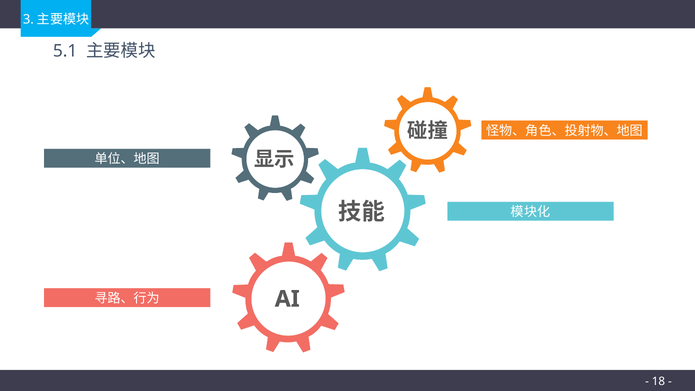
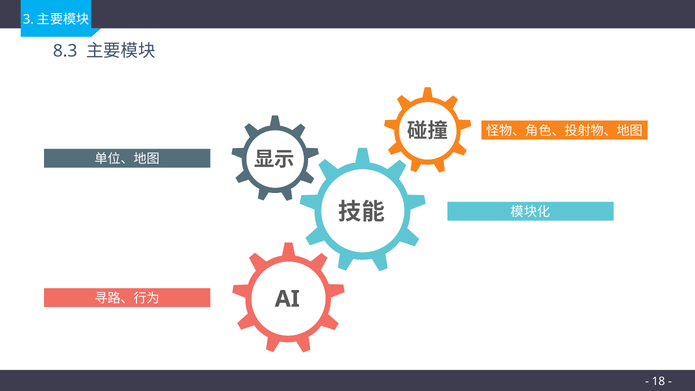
5.1: 5.1 -> 8.3
